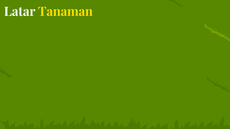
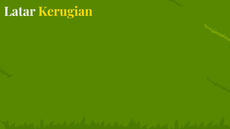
Tanaman: Tanaman -> Kerugian
